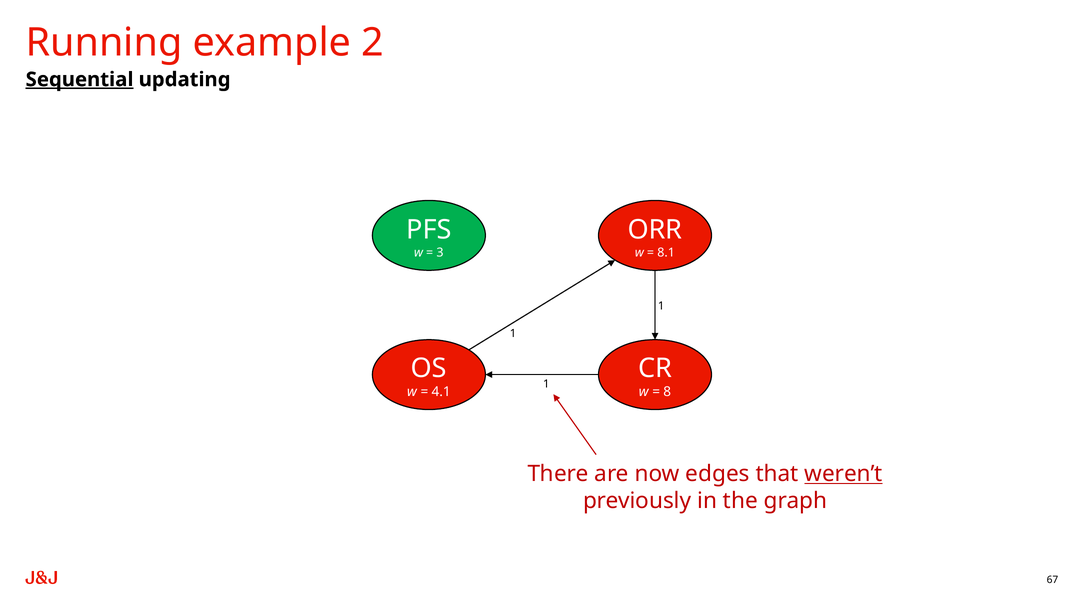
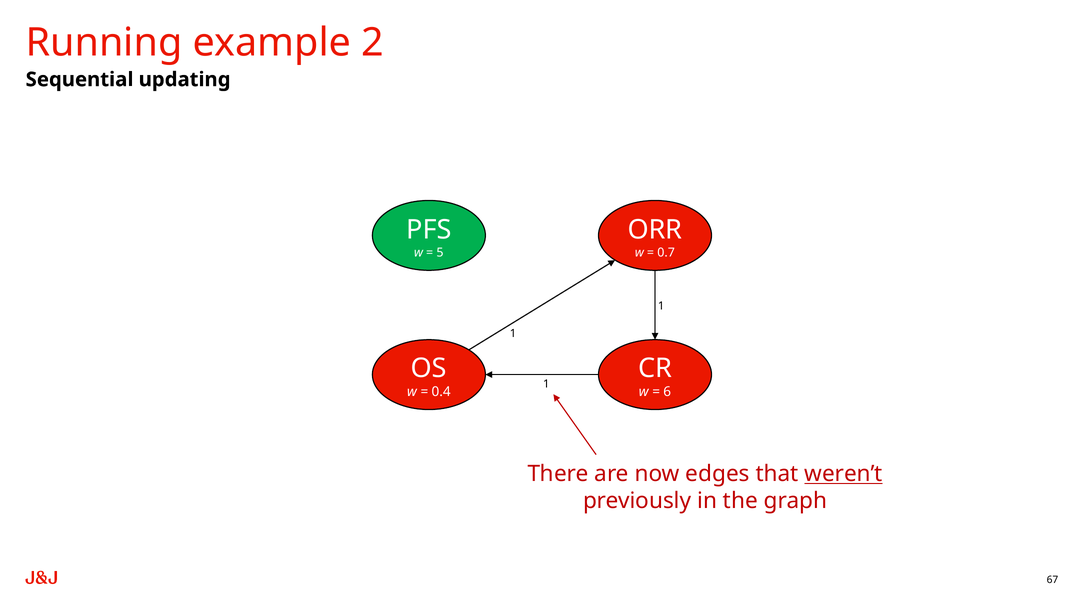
Sequential underline: present -> none
3: 3 -> 5
8.1: 8.1 -> 0.7
4.1: 4.1 -> 0.4
8: 8 -> 6
